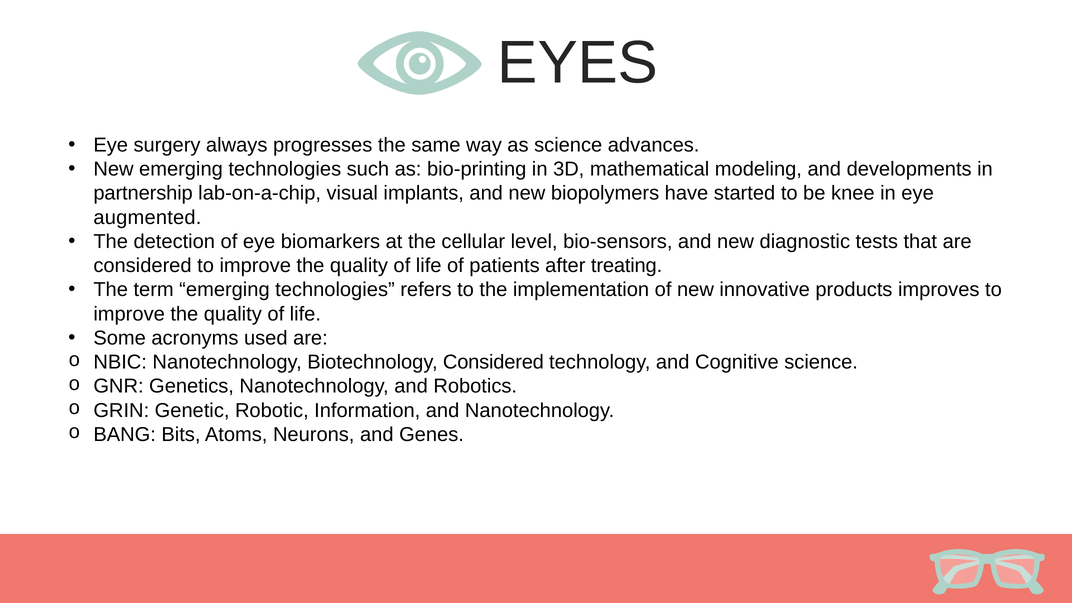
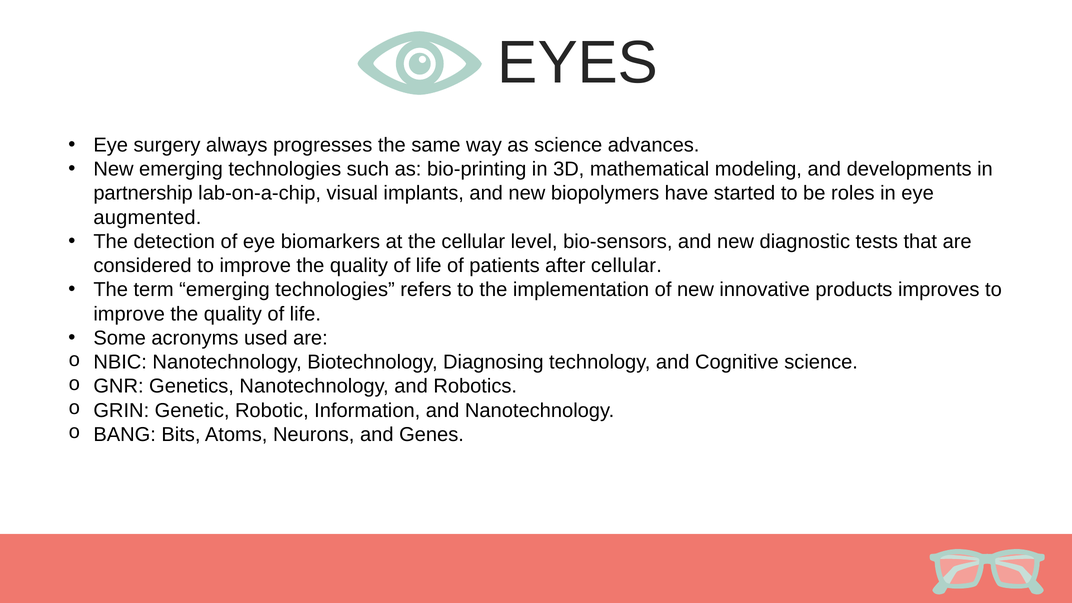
knee: knee -> roles
after treating: treating -> cellular
Biotechnology Considered: Considered -> Diagnosing
